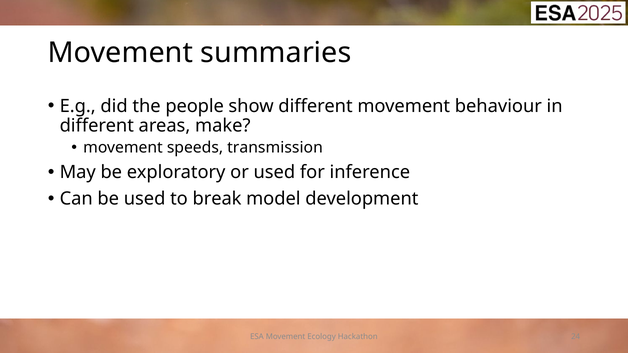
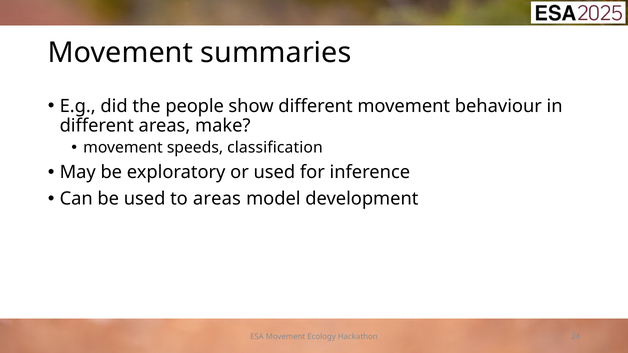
transmission: transmission -> classification
to break: break -> areas
